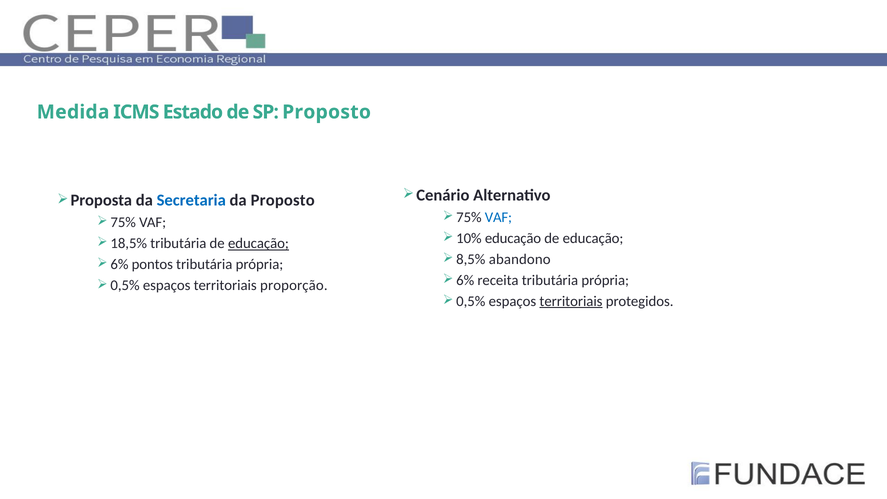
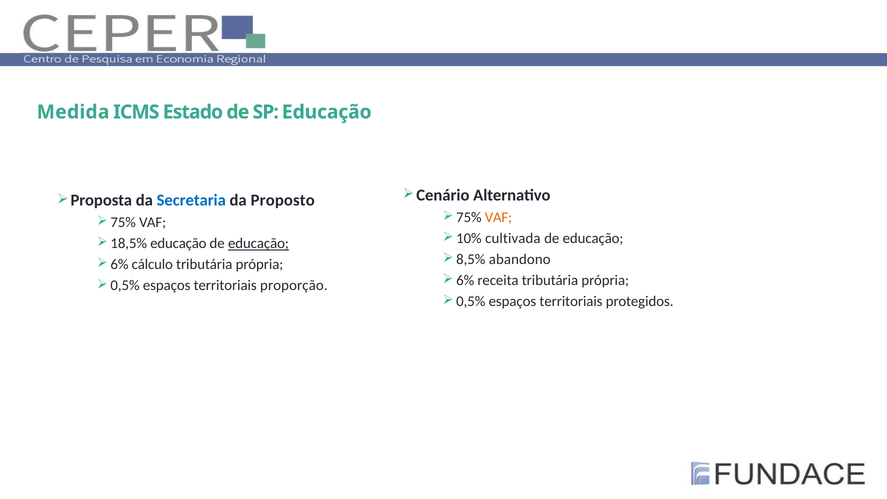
SP Proposto: Proposto -> Educação
VAF at (498, 217) colour: blue -> orange
educação at (513, 238): educação -> cultivada
tributária at (178, 243): tributária -> educação
pontos: pontos -> cálculo
territoriais at (571, 301) underline: present -> none
